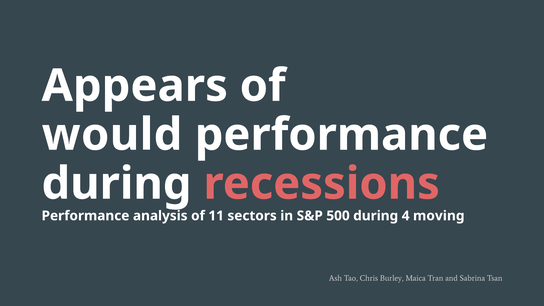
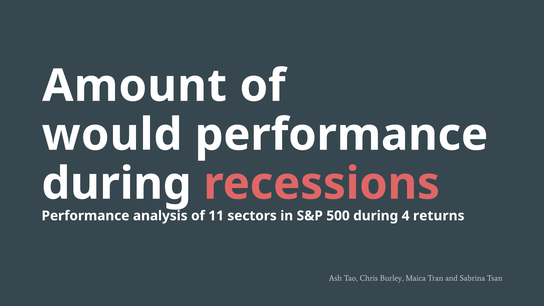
Appears: Appears -> Amount
moving: moving -> returns
